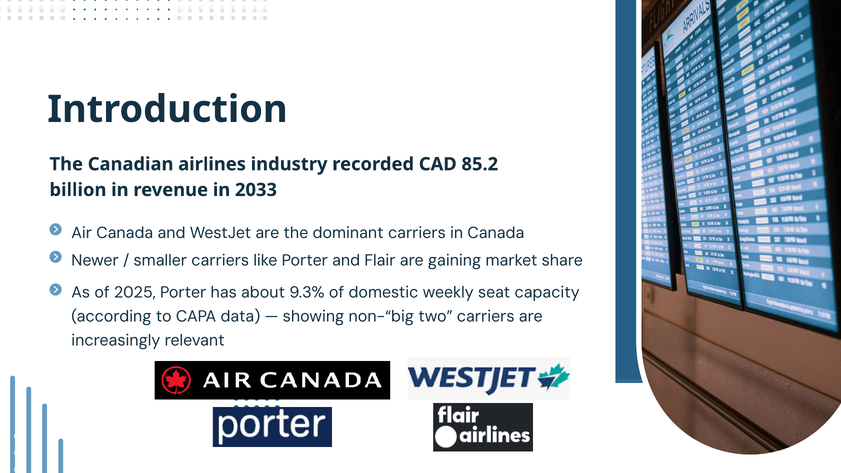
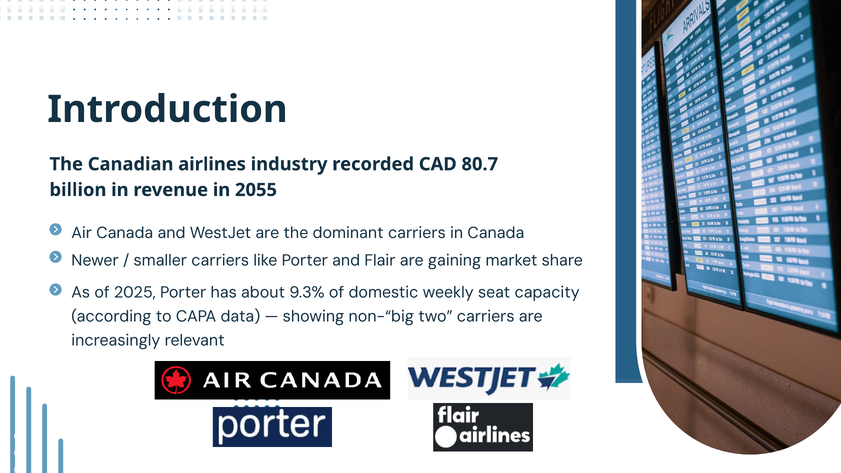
85.2: 85.2 -> 80.7
2033: 2033 -> 2055
